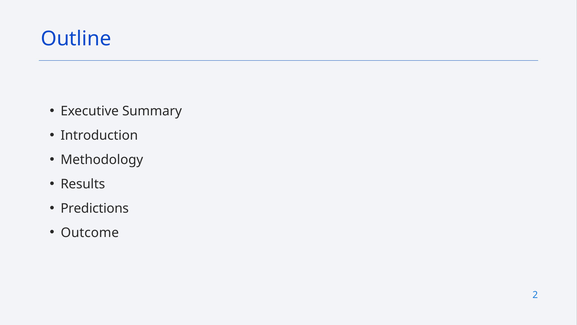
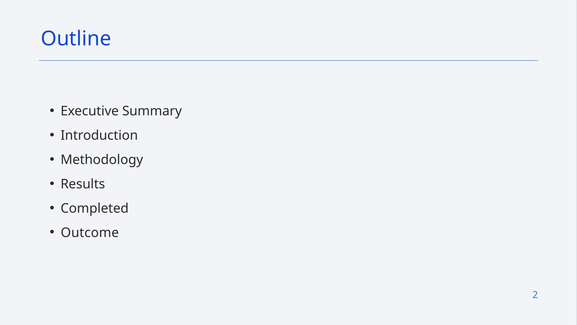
Predictions: Predictions -> Completed
